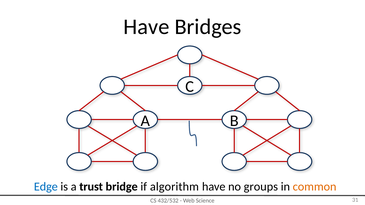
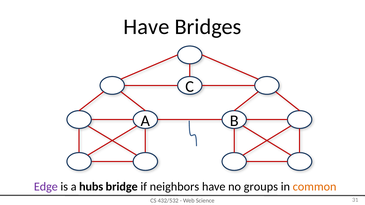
Edge colour: blue -> purple
trust: trust -> hubs
algorithm: algorithm -> neighbors
